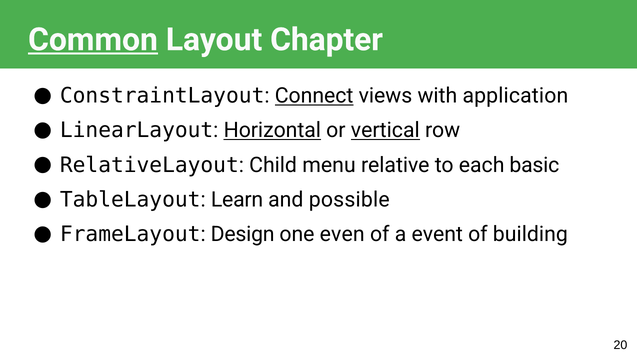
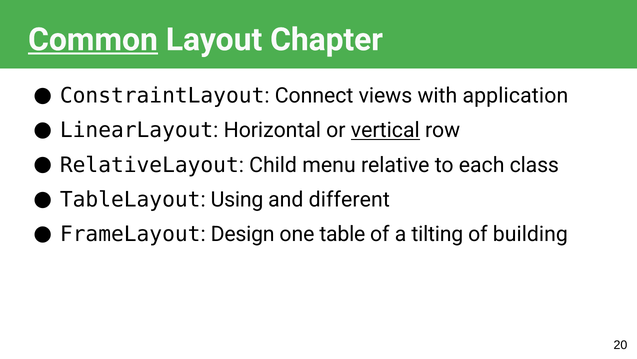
Connect underline: present -> none
Horizontal underline: present -> none
basic: basic -> class
Learn: Learn -> Using
possible: possible -> different
even: even -> table
event: event -> tilting
